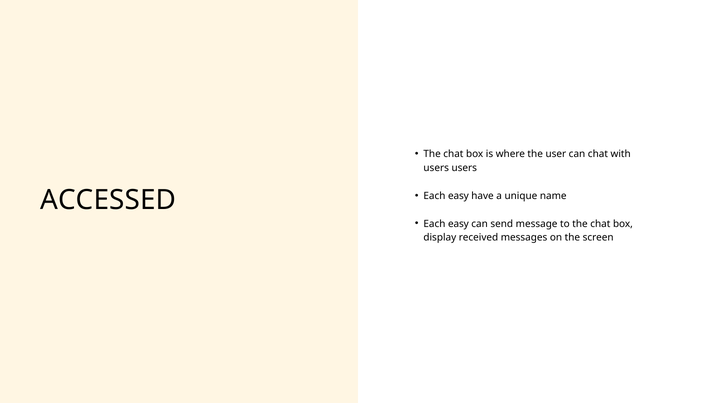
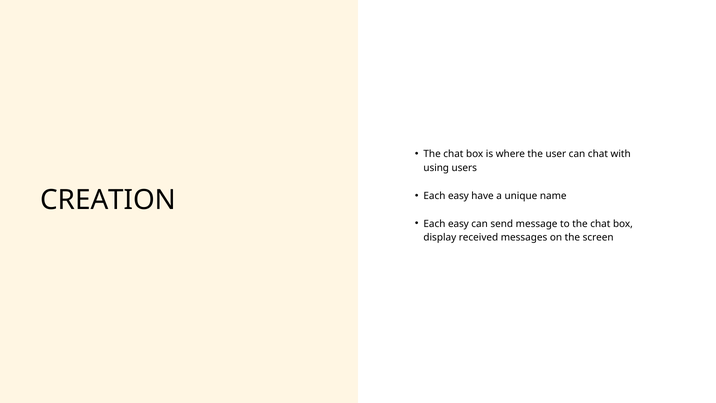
users at (436, 168): users -> using
ACCESSED: ACCESSED -> CREATION
